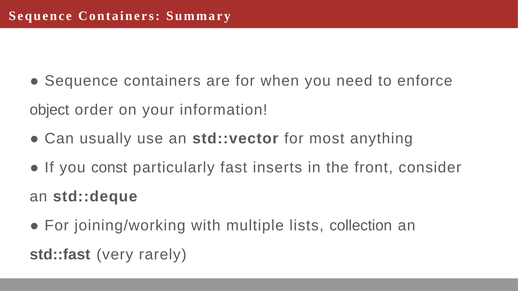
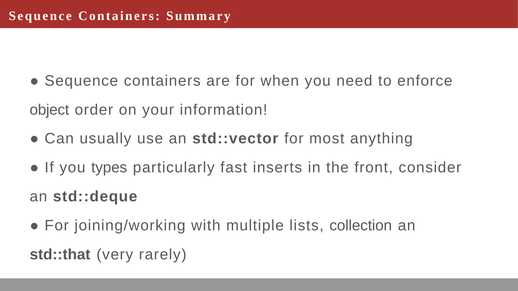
const: const -> types
std::fast: std::fast -> std::that
